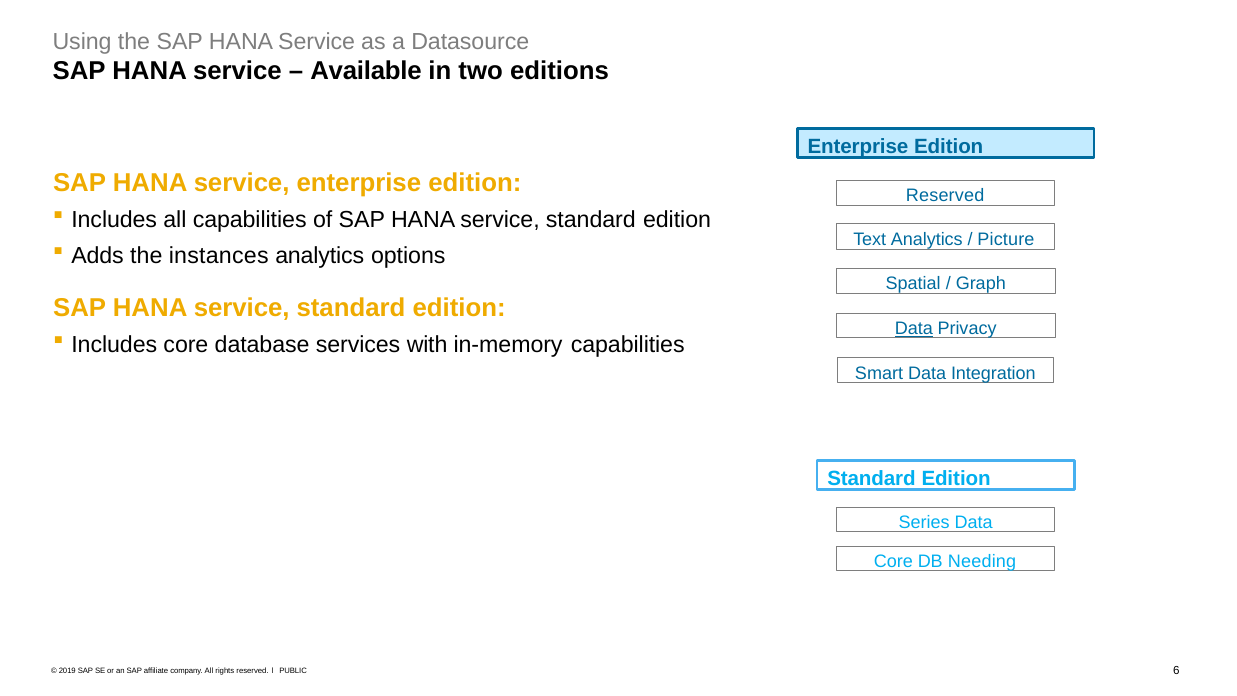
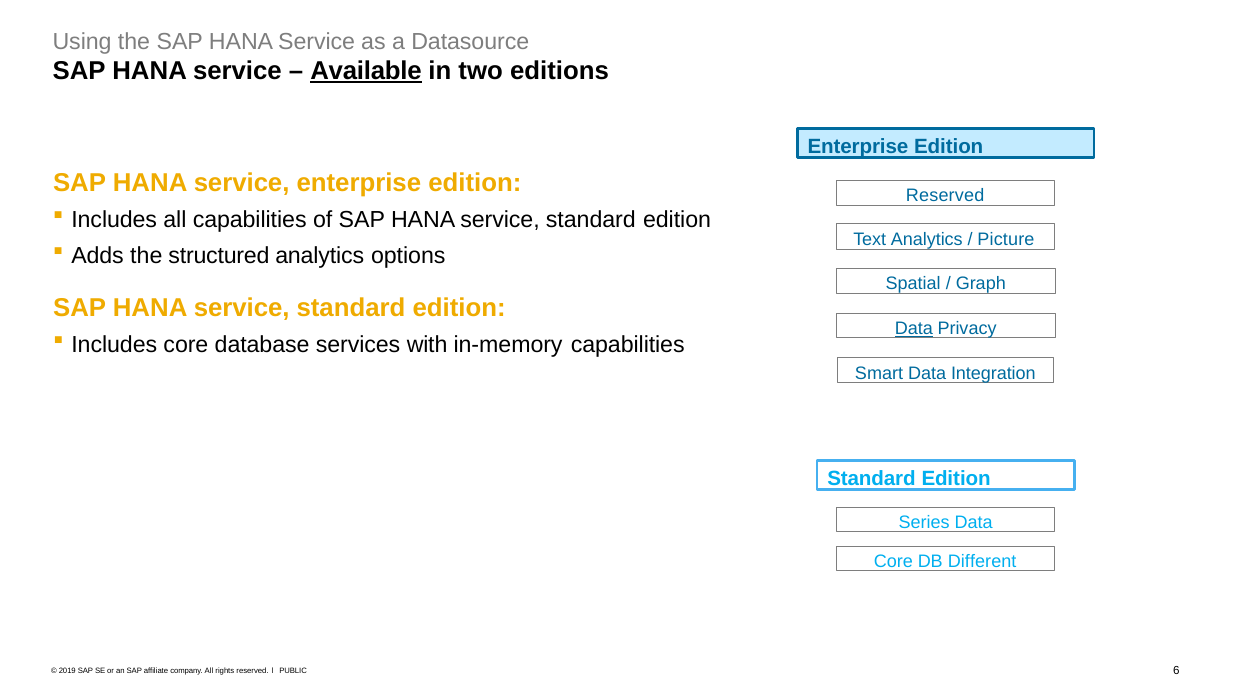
Available underline: none -> present
instances: instances -> structured
Needing: Needing -> Different
